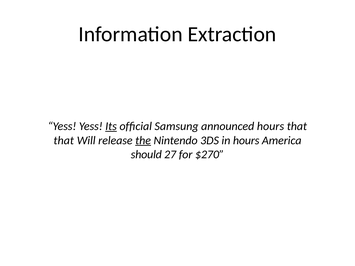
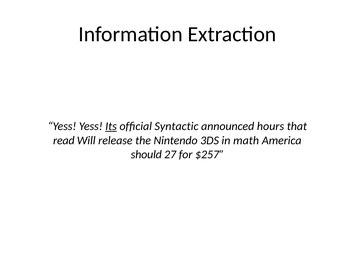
Samsung: Samsung -> Syntactic
that at (64, 141): that -> read
the underline: present -> none
in hours: hours -> math
$270: $270 -> $257
